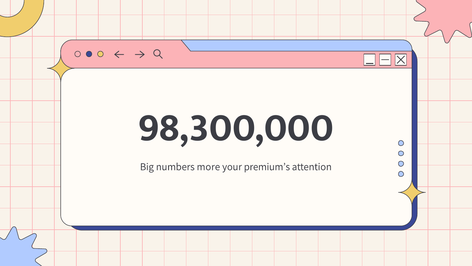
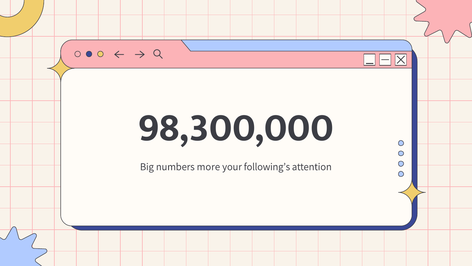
premium’s: premium’s -> following’s
